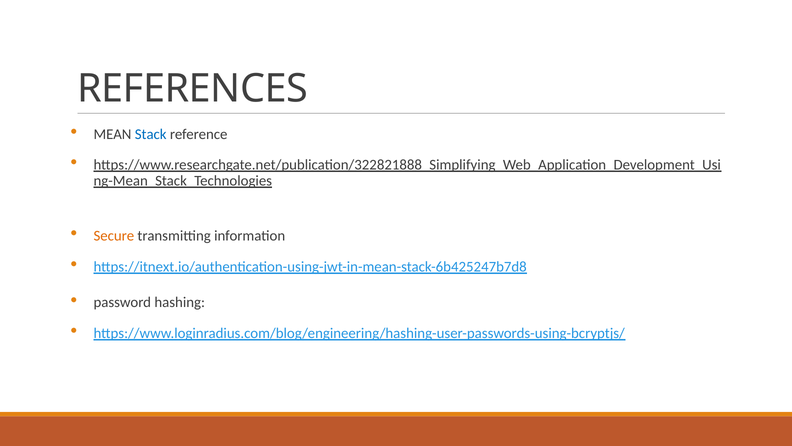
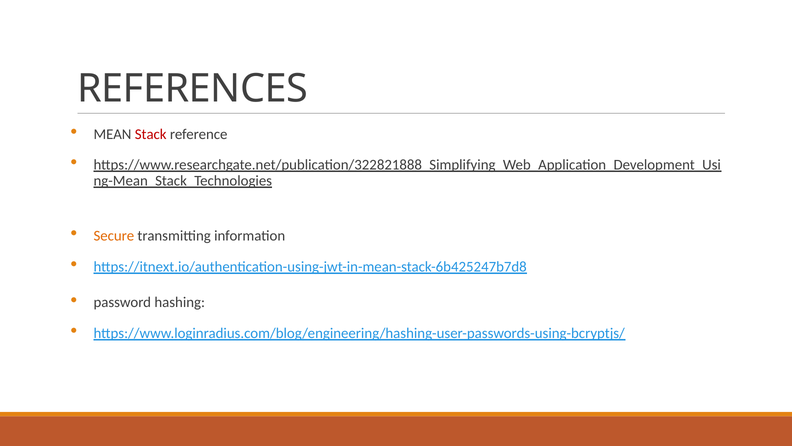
Stack colour: blue -> red
